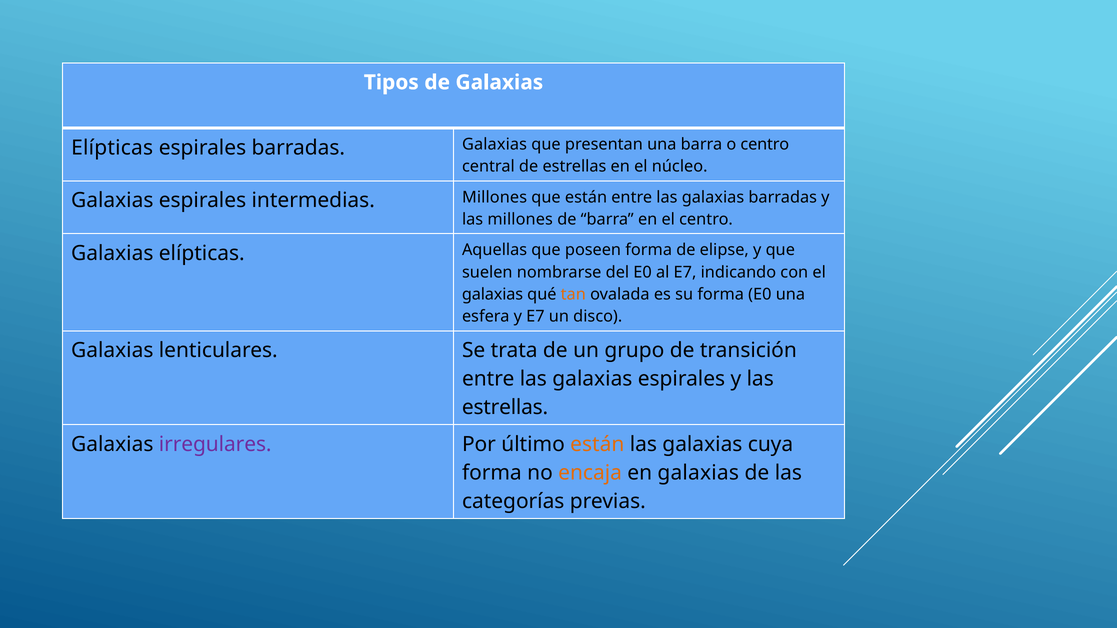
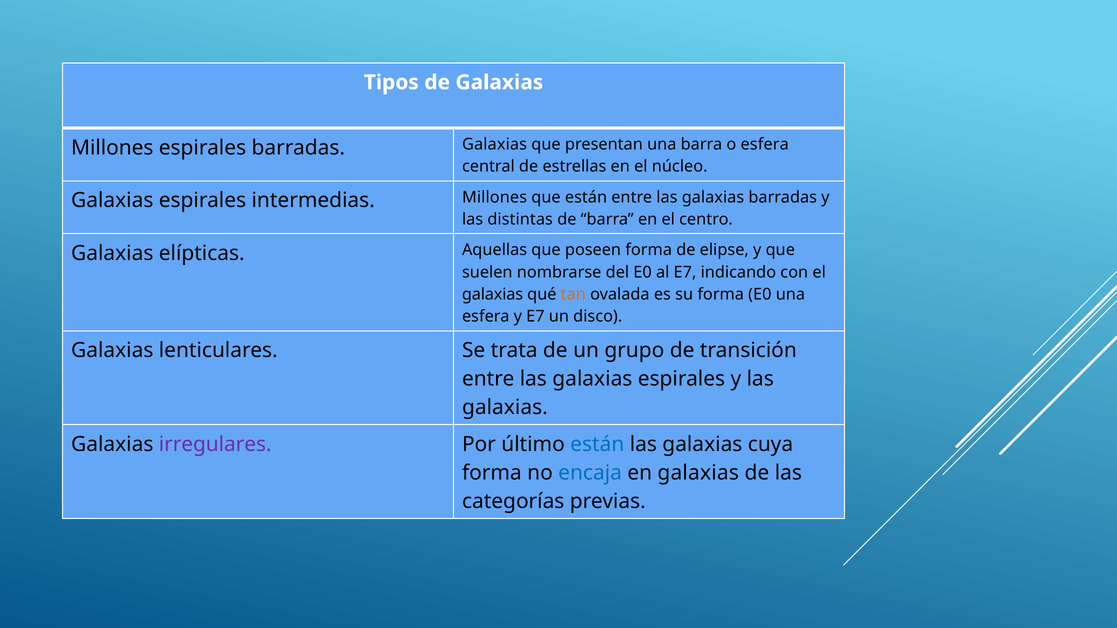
Elípticas at (112, 148): Elípticas -> Millones
o centro: centro -> esfera
las millones: millones -> distintas
estrellas at (505, 408): estrellas -> galaxias
están at (597, 445) colour: orange -> blue
encaja colour: orange -> blue
